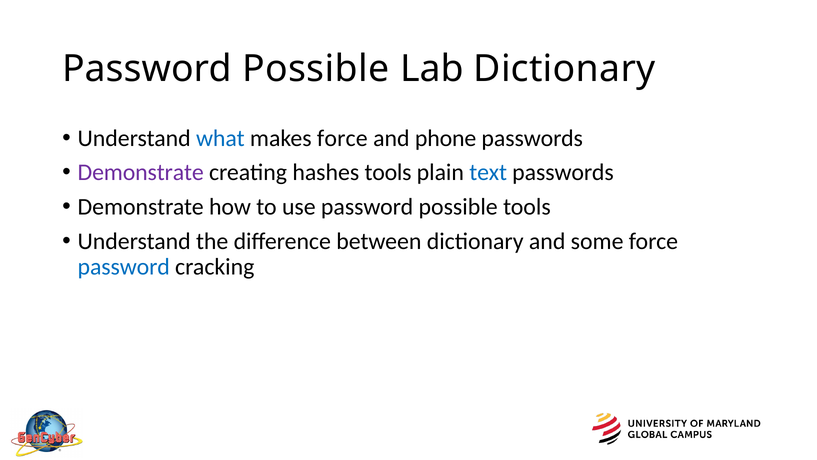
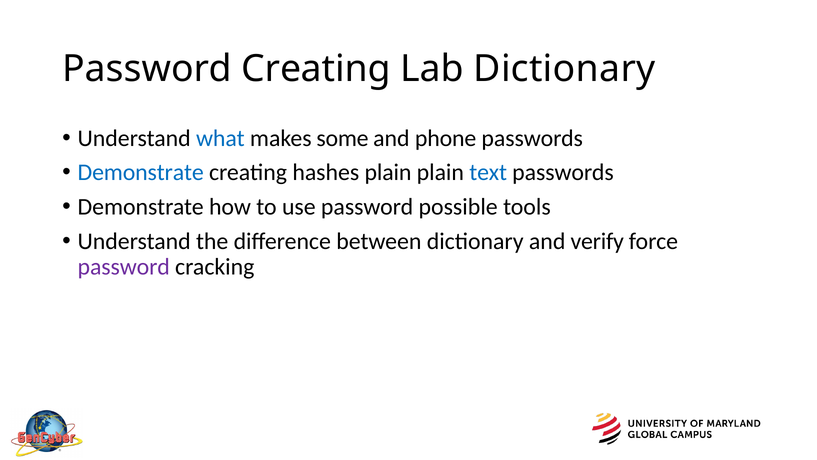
Possible at (316, 69): Possible -> Creating
makes force: force -> some
Demonstrate at (141, 172) colour: purple -> blue
hashes tools: tools -> plain
some: some -> verify
password at (124, 267) colour: blue -> purple
